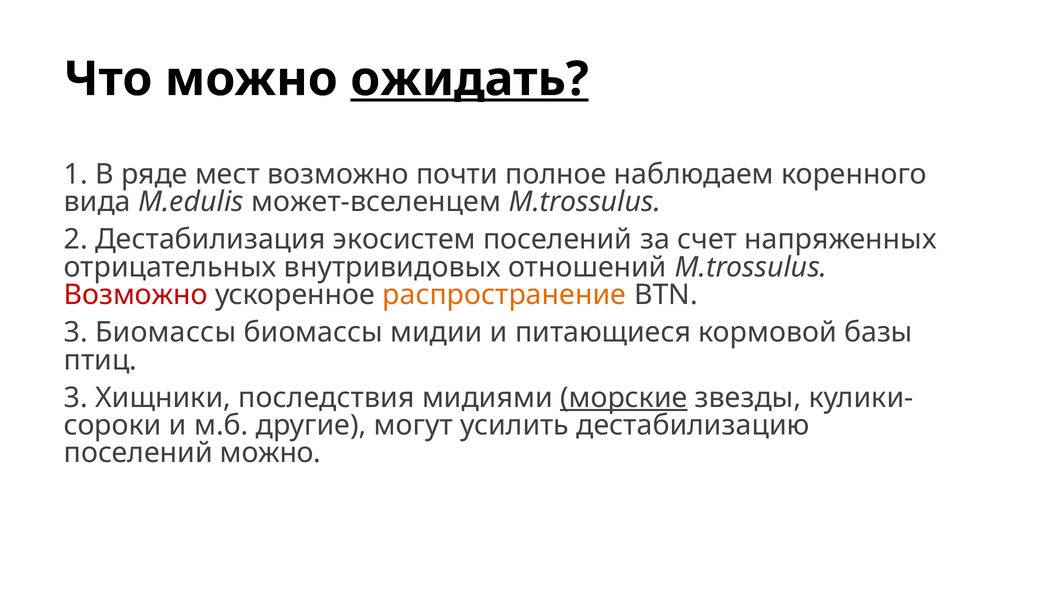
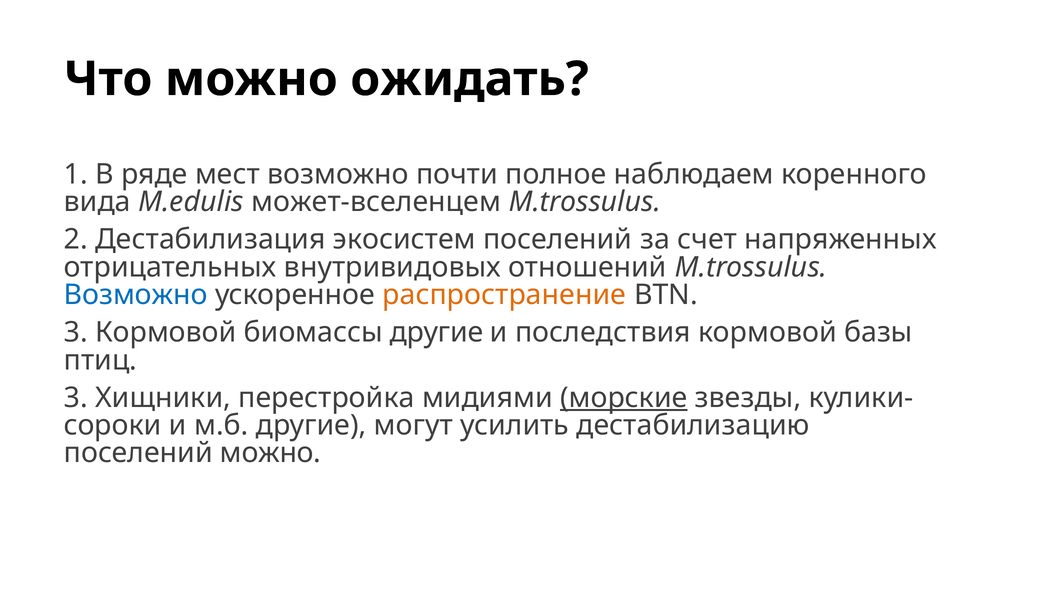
ожидать underline: present -> none
Возможно at (136, 295) colour: red -> blue
3 Биомассы: Биомассы -> Кормовой
биомассы мидии: мидии -> другие
питающиеся: питающиеся -> последствия
последствия: последствия -> перестройка
